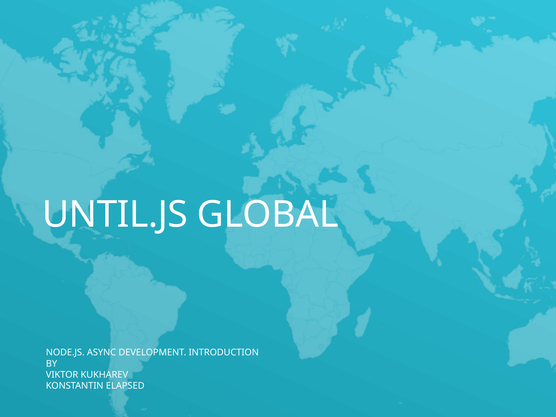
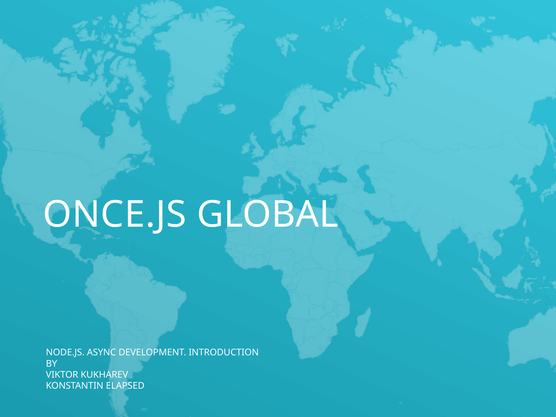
UNTIL.JS: UNTIL.JS -> ONCE.JS
